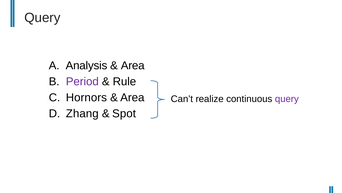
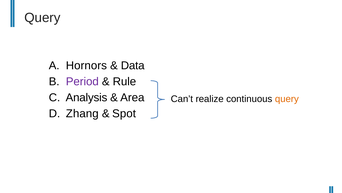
Analysis: Analysis -> Hornors
Area at (133, 65): Area -> Data
Hornors: Hornors -> Analysis
query at (287, 99) colour: purple -> orange
